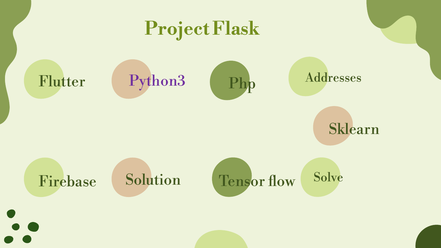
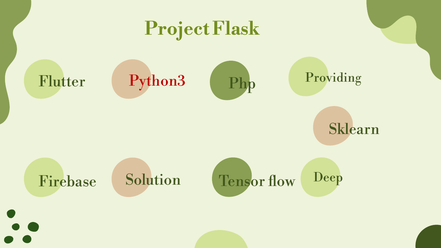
Python3 colour: purple -> red
Addresses: Addresses -> Providing
Solve: Solve -> Deep
